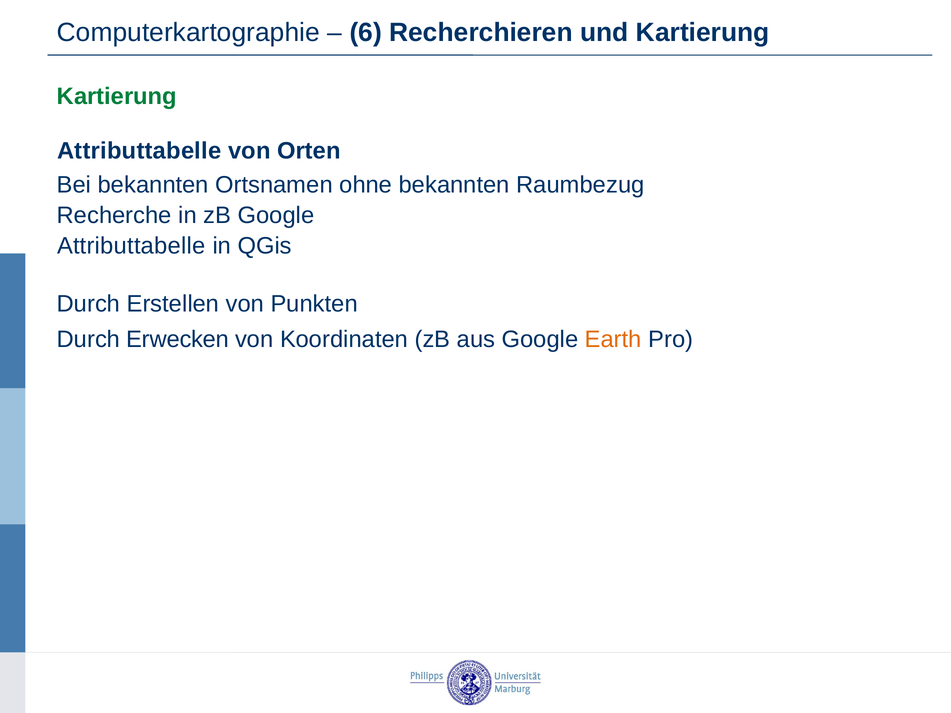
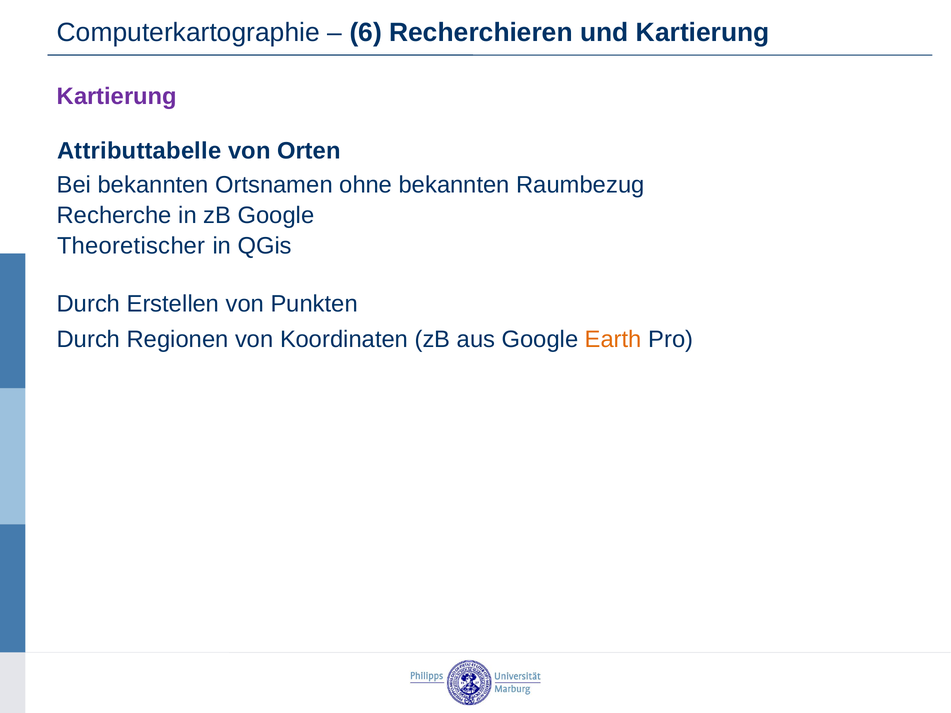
Kartierung at (117, 97) colour: green -> purple
Attributtabelle at (131, 246): Attributtabelle -> Theoretischer
Erwecken: Erwecken -> Regionen
